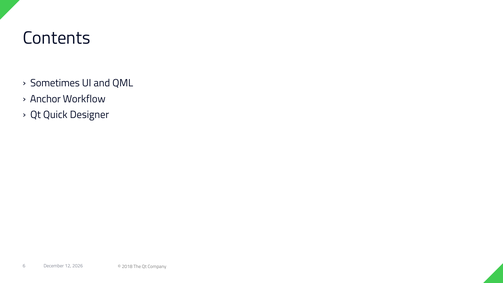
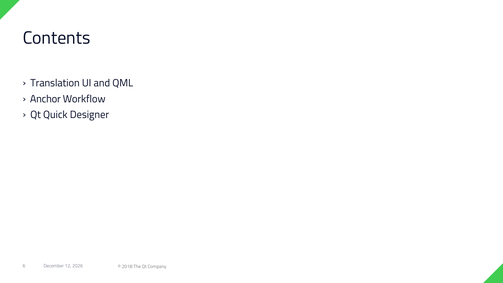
Sometimes: Sometimes -> Translation
